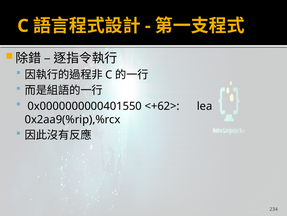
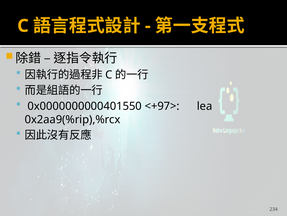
<+62>: <+62> -> <+97>
